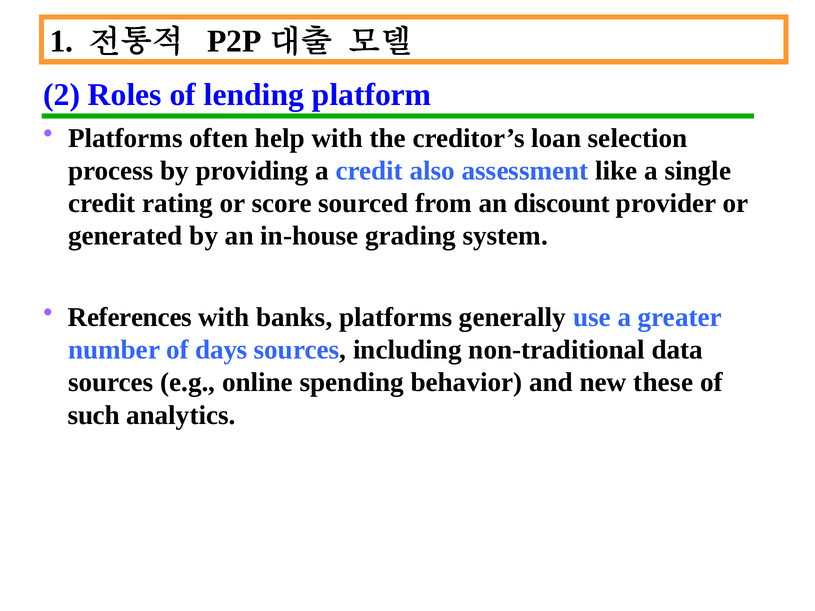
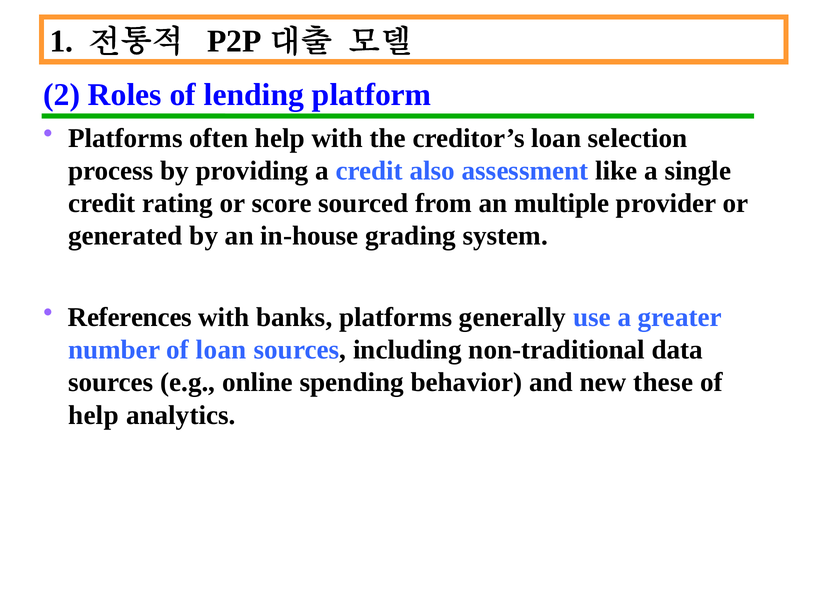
discount: discount -> multiple
of days: days -> loan
such at (94, 415): such -> help
